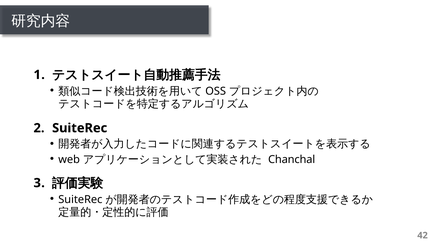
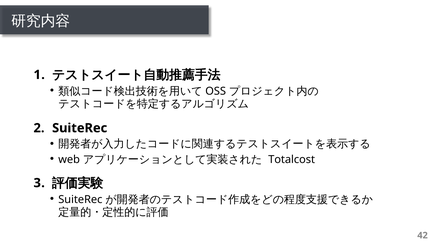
Chanchal: Chanchal -> Totalcost
